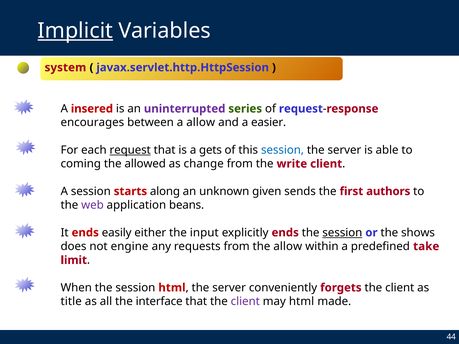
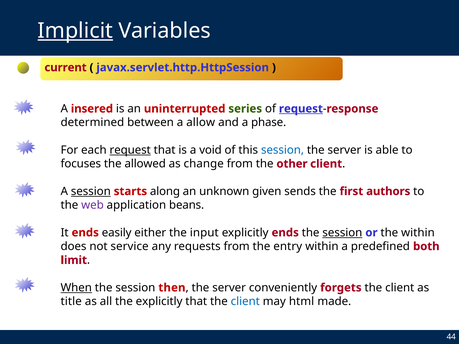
system: system -> current
uninterrupted colour: purple -> red
request at (301, 109) underline: none -> present
encourages: encourages -> determined
easier: easier -> phase
gets: gets -> void
coming: coming -> focuses
write: write -> other
session at (91, 191) underline: none -> present
the shows: shows -> within
engine: engine -> service
the allow: allow -> entry
take: take -> both
When underline: none -> present
session html: html -> then
the interface: interface -> explicitly
client at (245, 302) colour: purple -> blue
